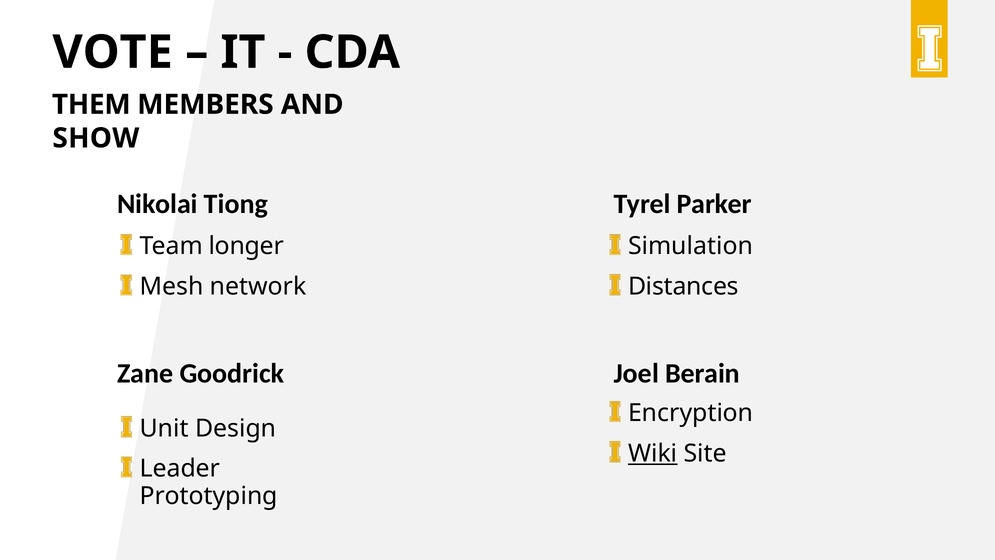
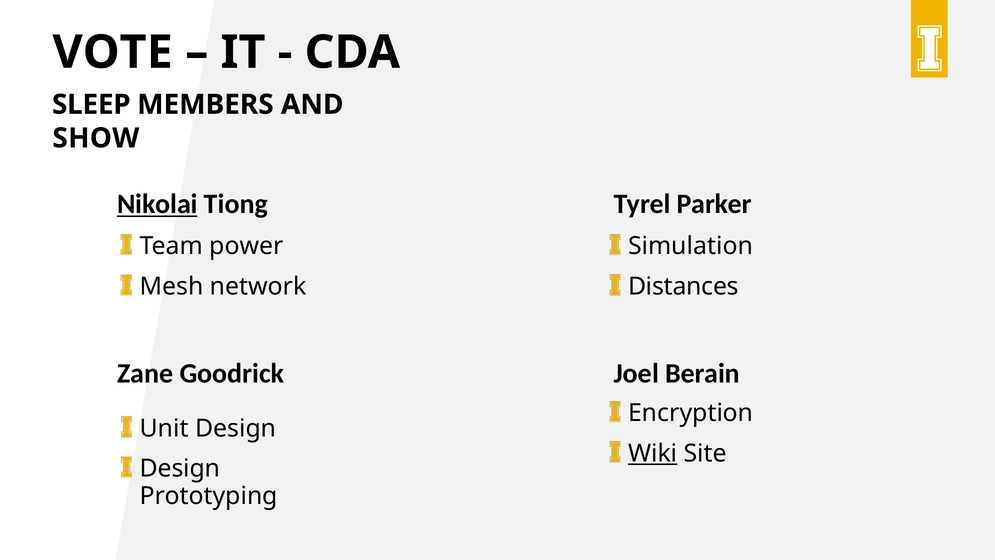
THEM: THEM -> SLEEP
Nikolai underline: none -> present
longer: longer -> power
Leader at (180, 469): Leader -> Design
